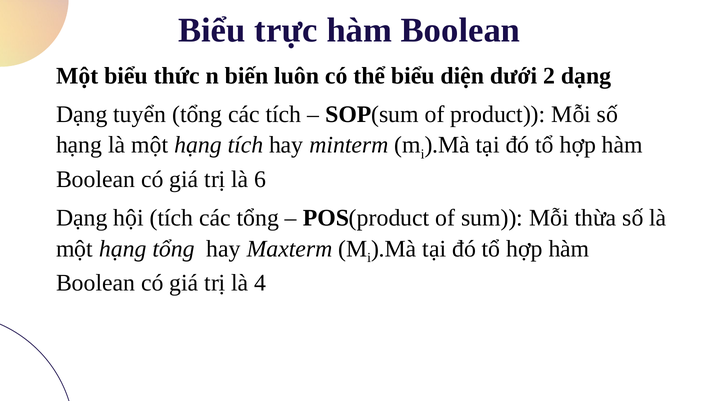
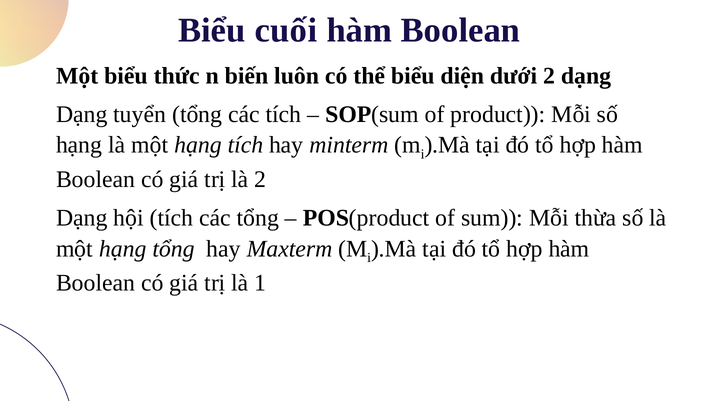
trực: trực -> cuối
là 6: 6 -> 2
4: 4 -> 1
